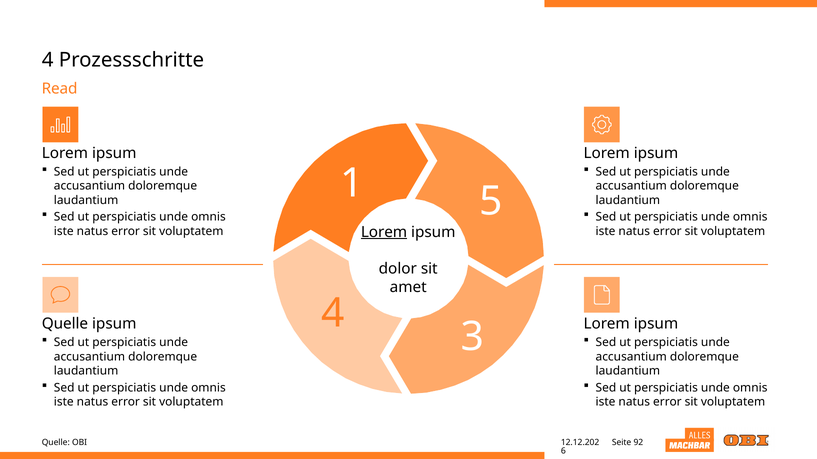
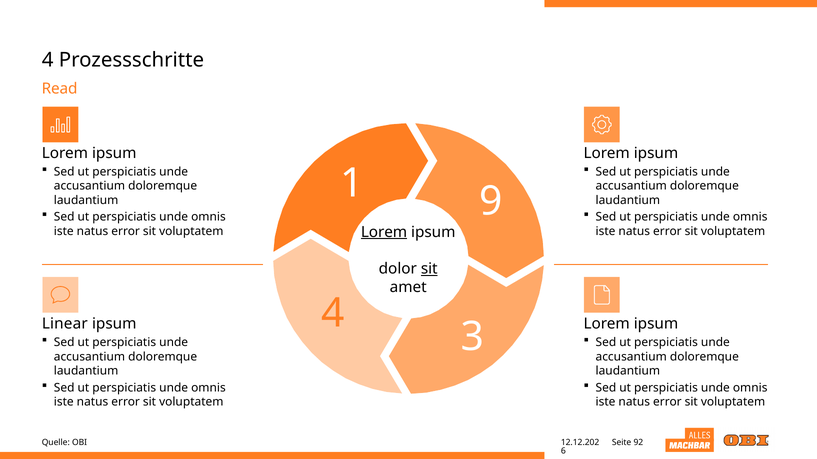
5: 5 -> 9
sit at (429, 269) underline: none -> present
Quelle at (65, 324): Quelle -> Linear
